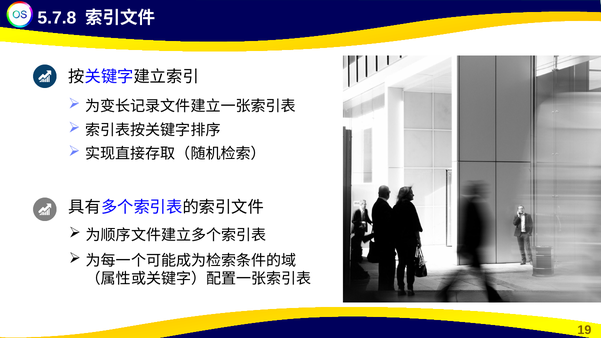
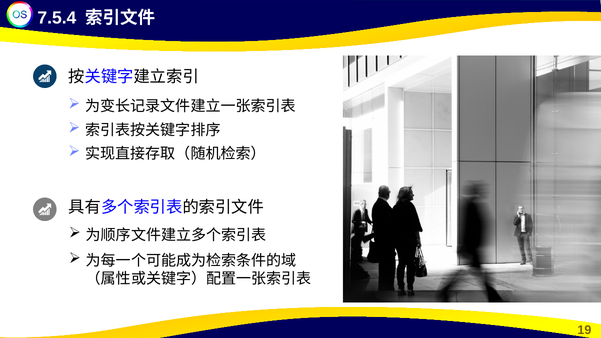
5.7.8: 5.7.8 -> 7.5.4
